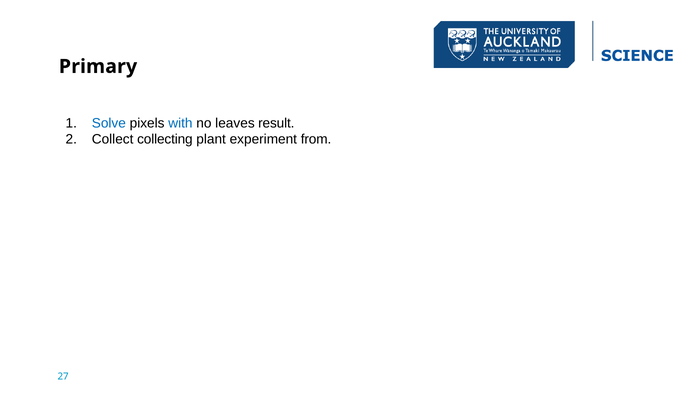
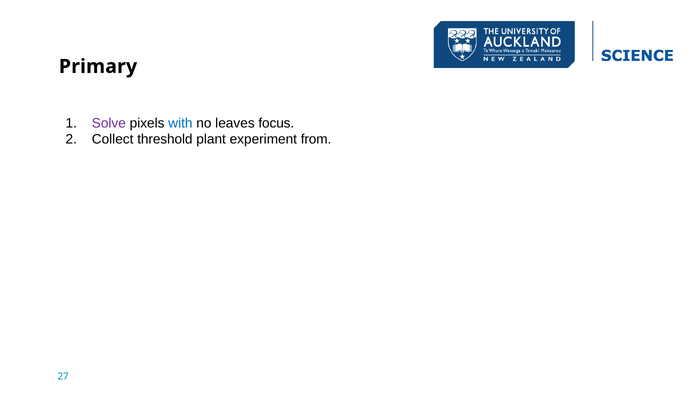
Solve colour: blue -> purple
result: result -> focus
collecting: collecting -> threshold
